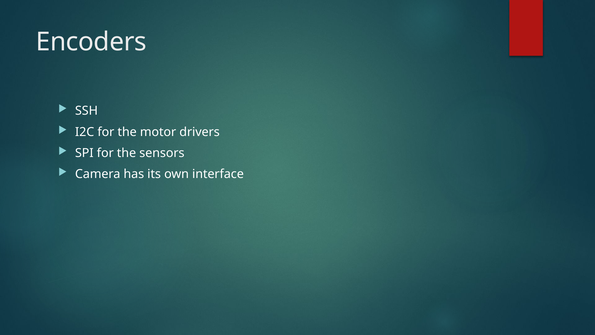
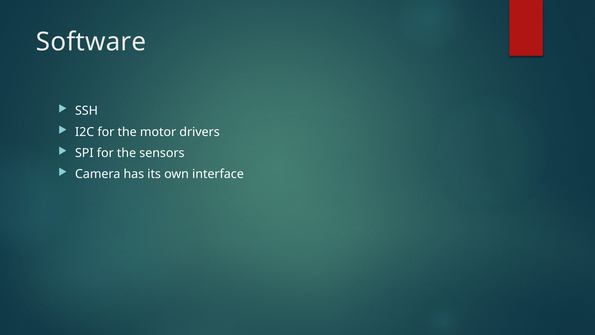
Encoders: Encoders -> Software
